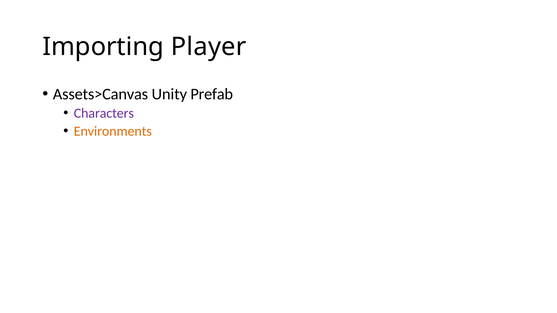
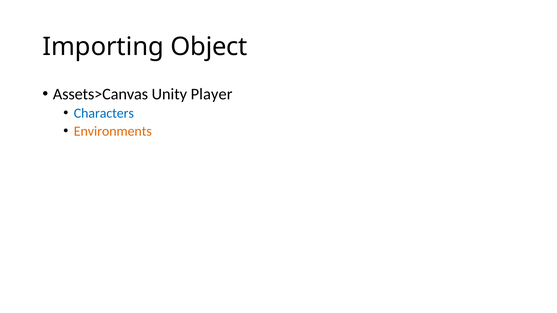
Player: Player -> Object
Prefab: Prefab -> Player
Characters colour: purple -> blue
